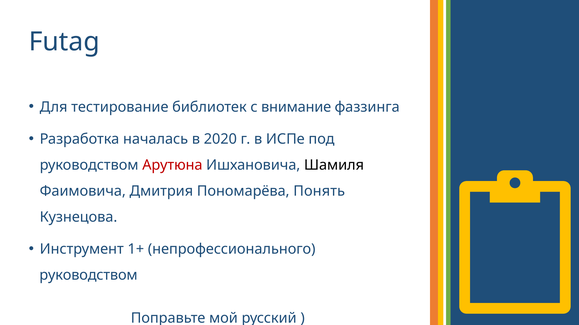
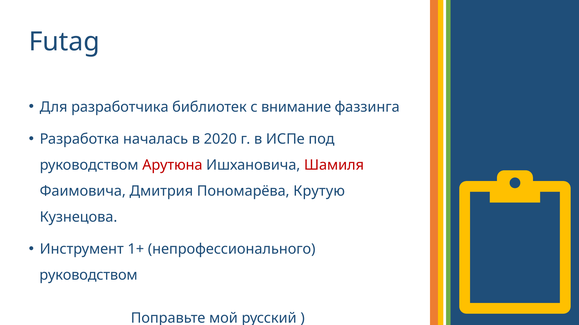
тестирование: тестирование -> разработчика
Шамиля colour: black -> red
Понять: Понять -> Крутую
